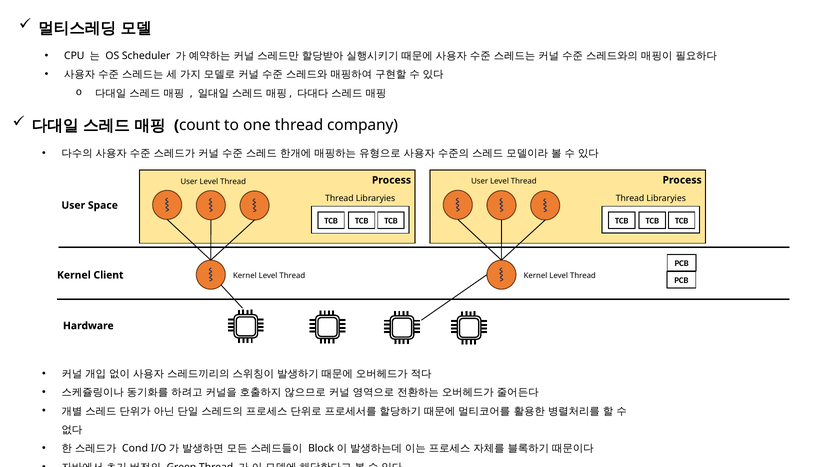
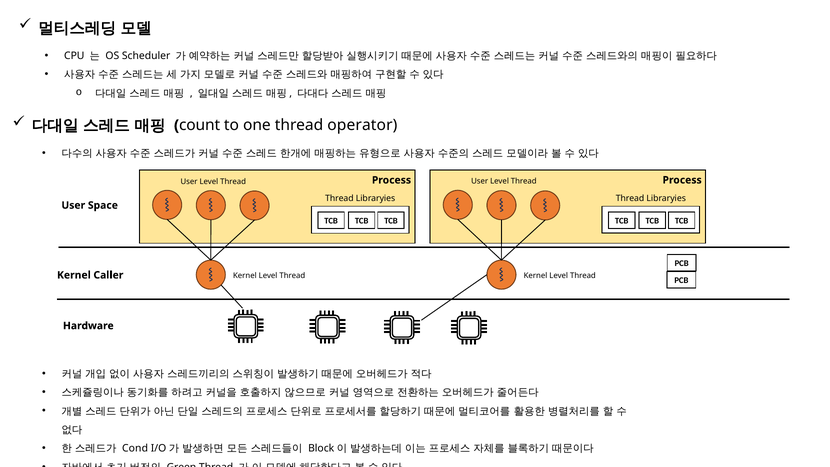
company: company -> operator
Client: Client -> Caller
